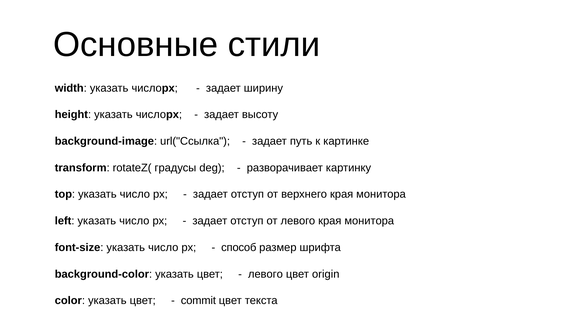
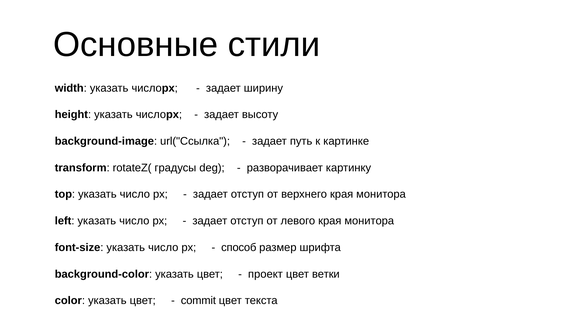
левого at (265, 274): левого -> проект
origin: origin -> ветки
